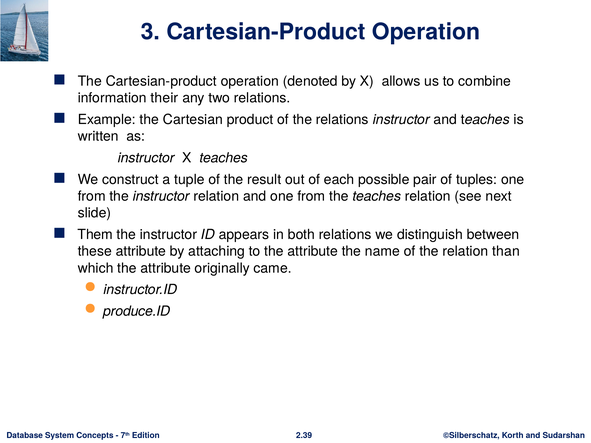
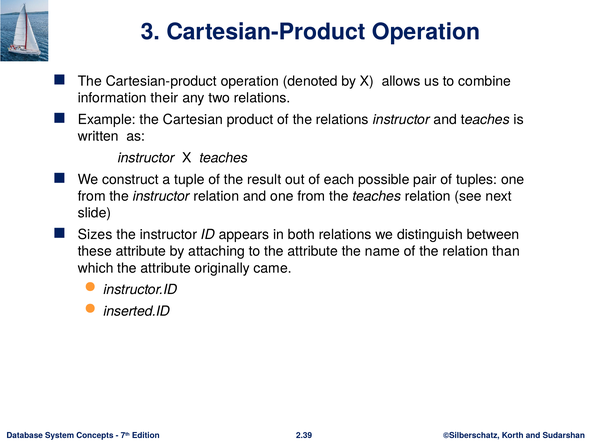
Them: Them -> Sizes
produce.ID: produce.ID -> inserted.ID
